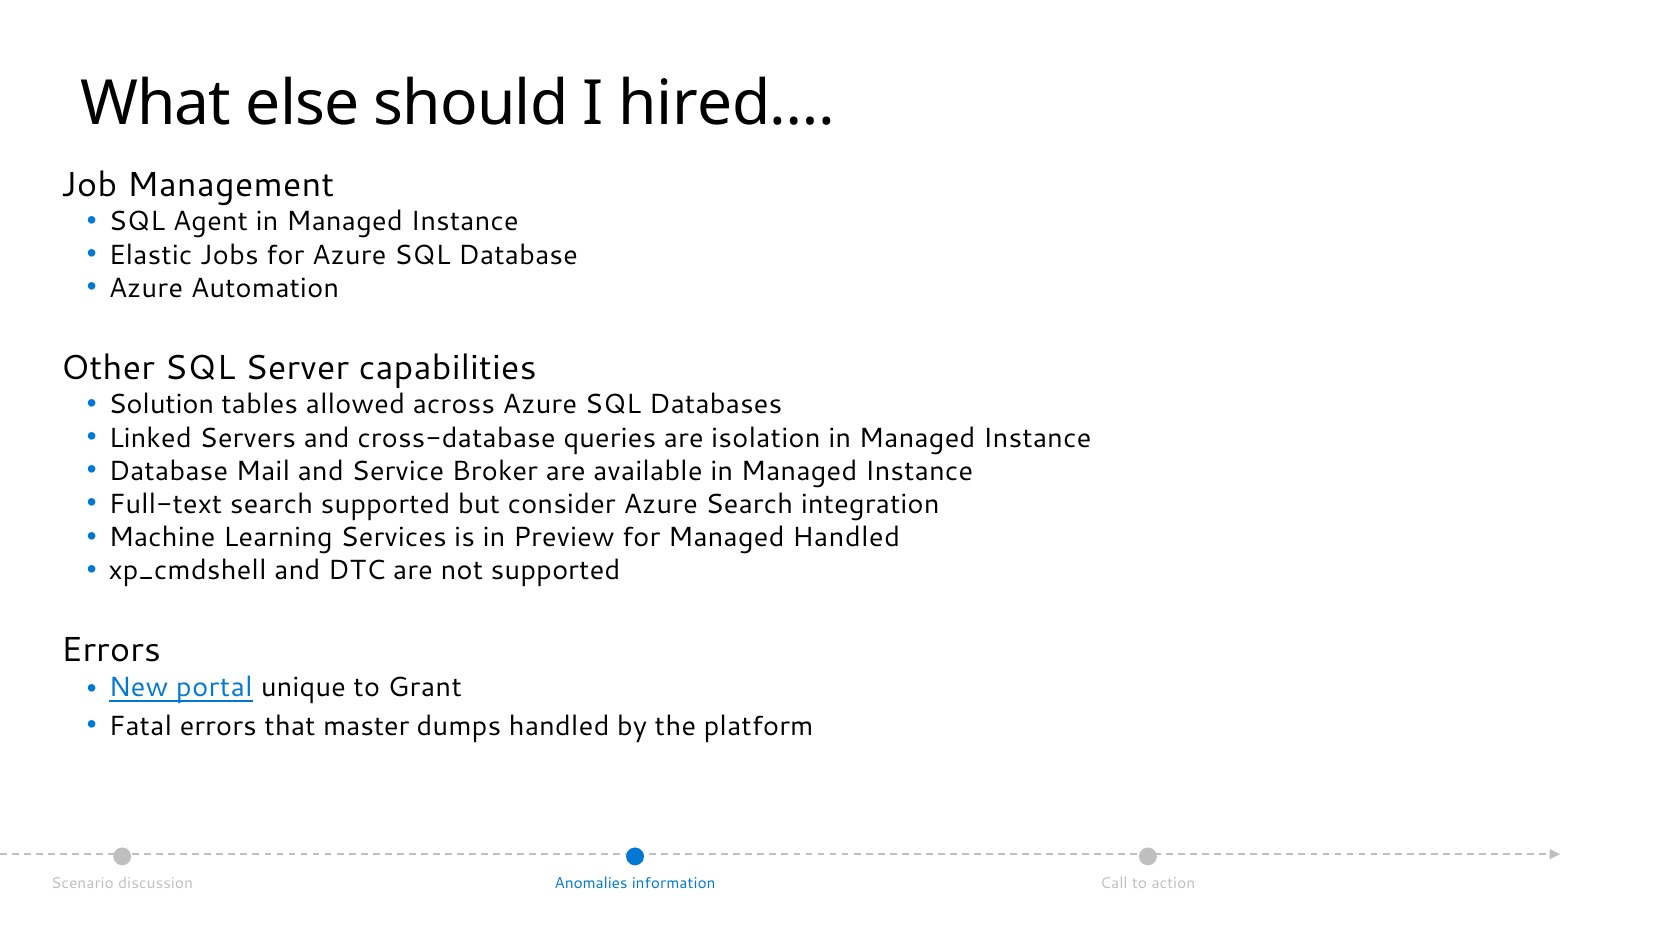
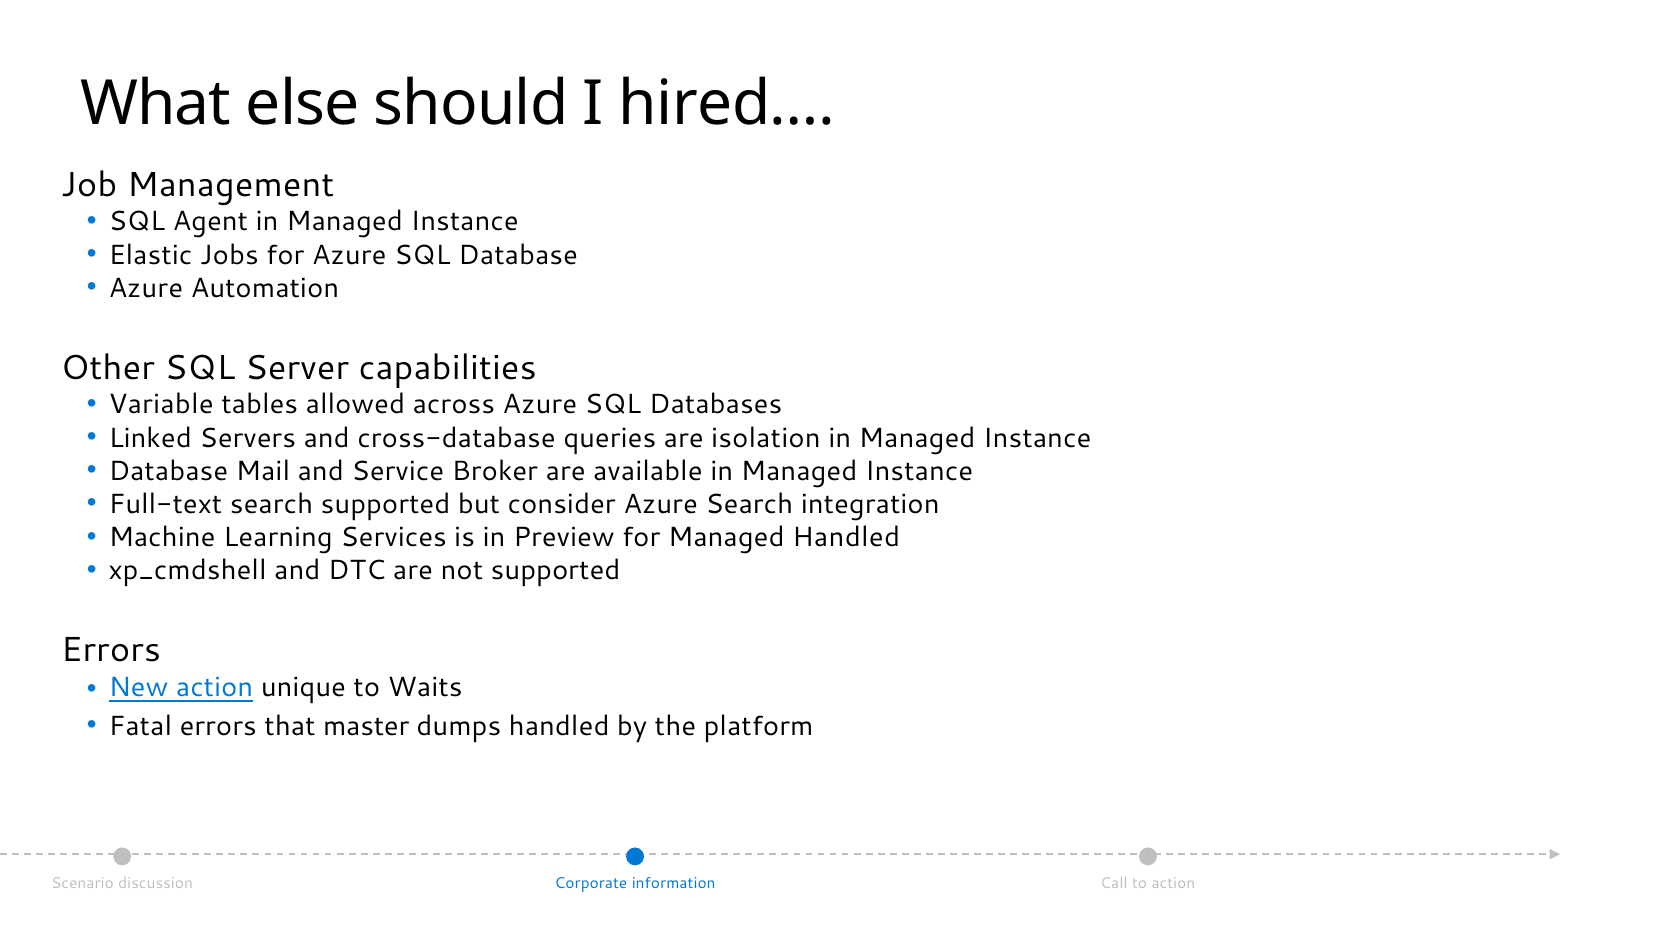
Solution: Solution -> Variable
New portal: portal -> action
Grant: Grant -> Waits
Anomalies: Anomalies -> Corporate
